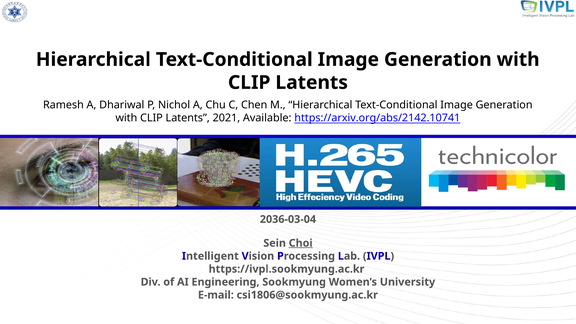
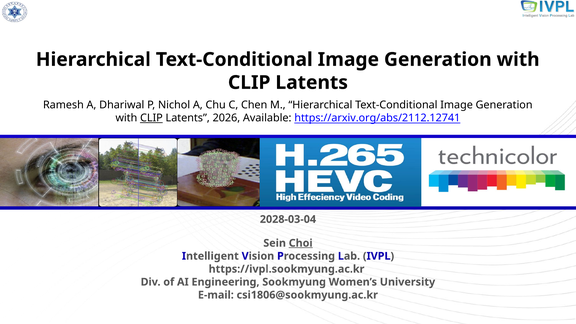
CLIP at (151, 118) underline: none -> present
2021: 2021 -> 2026
https://arxiv.org/abs/2142.10741: https://arxiv.org/abs/2142.10741 -> https://arxiv.org/abs/2112.12741
2036-03-04: 2036-03-04 -> 2028-03-04
